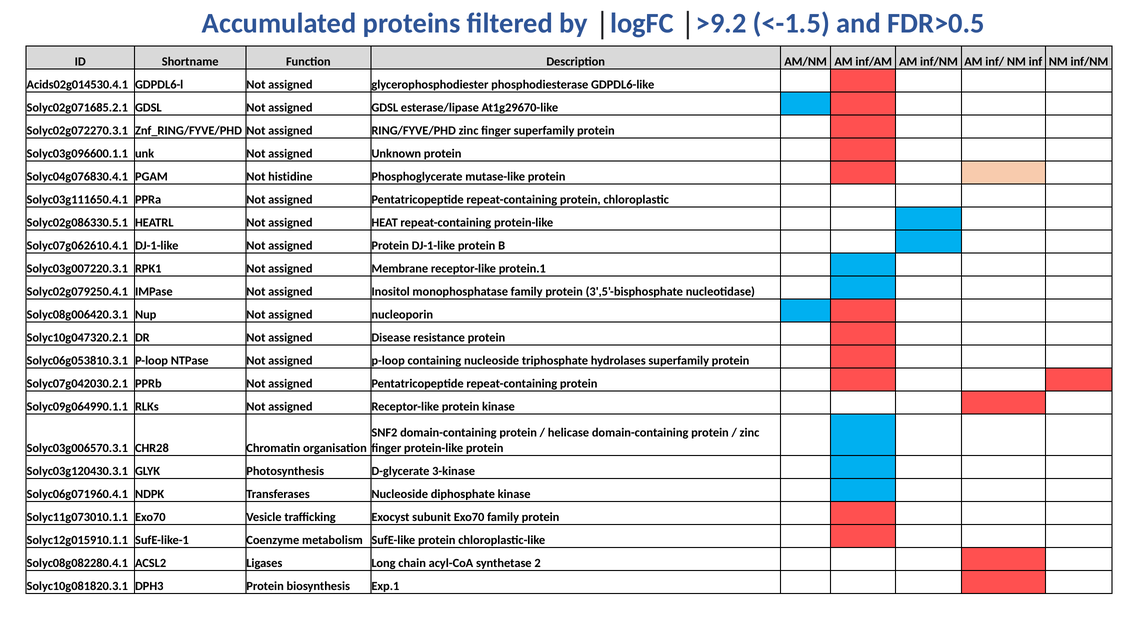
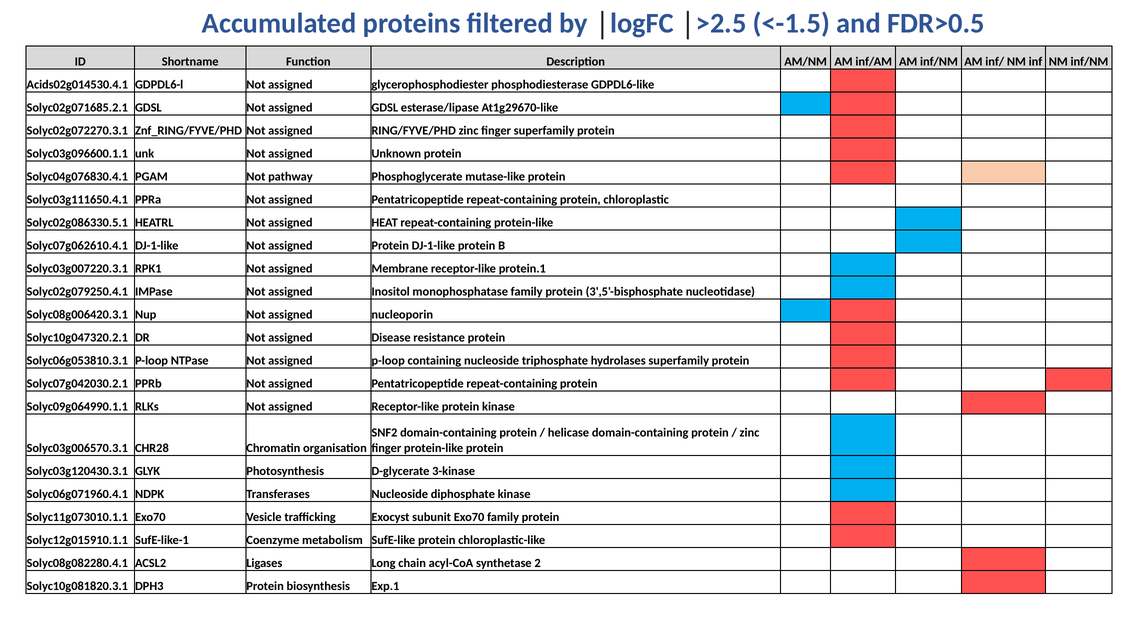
>9.2: >9.2 -> >2.5
histidine: histidine -> pathway
